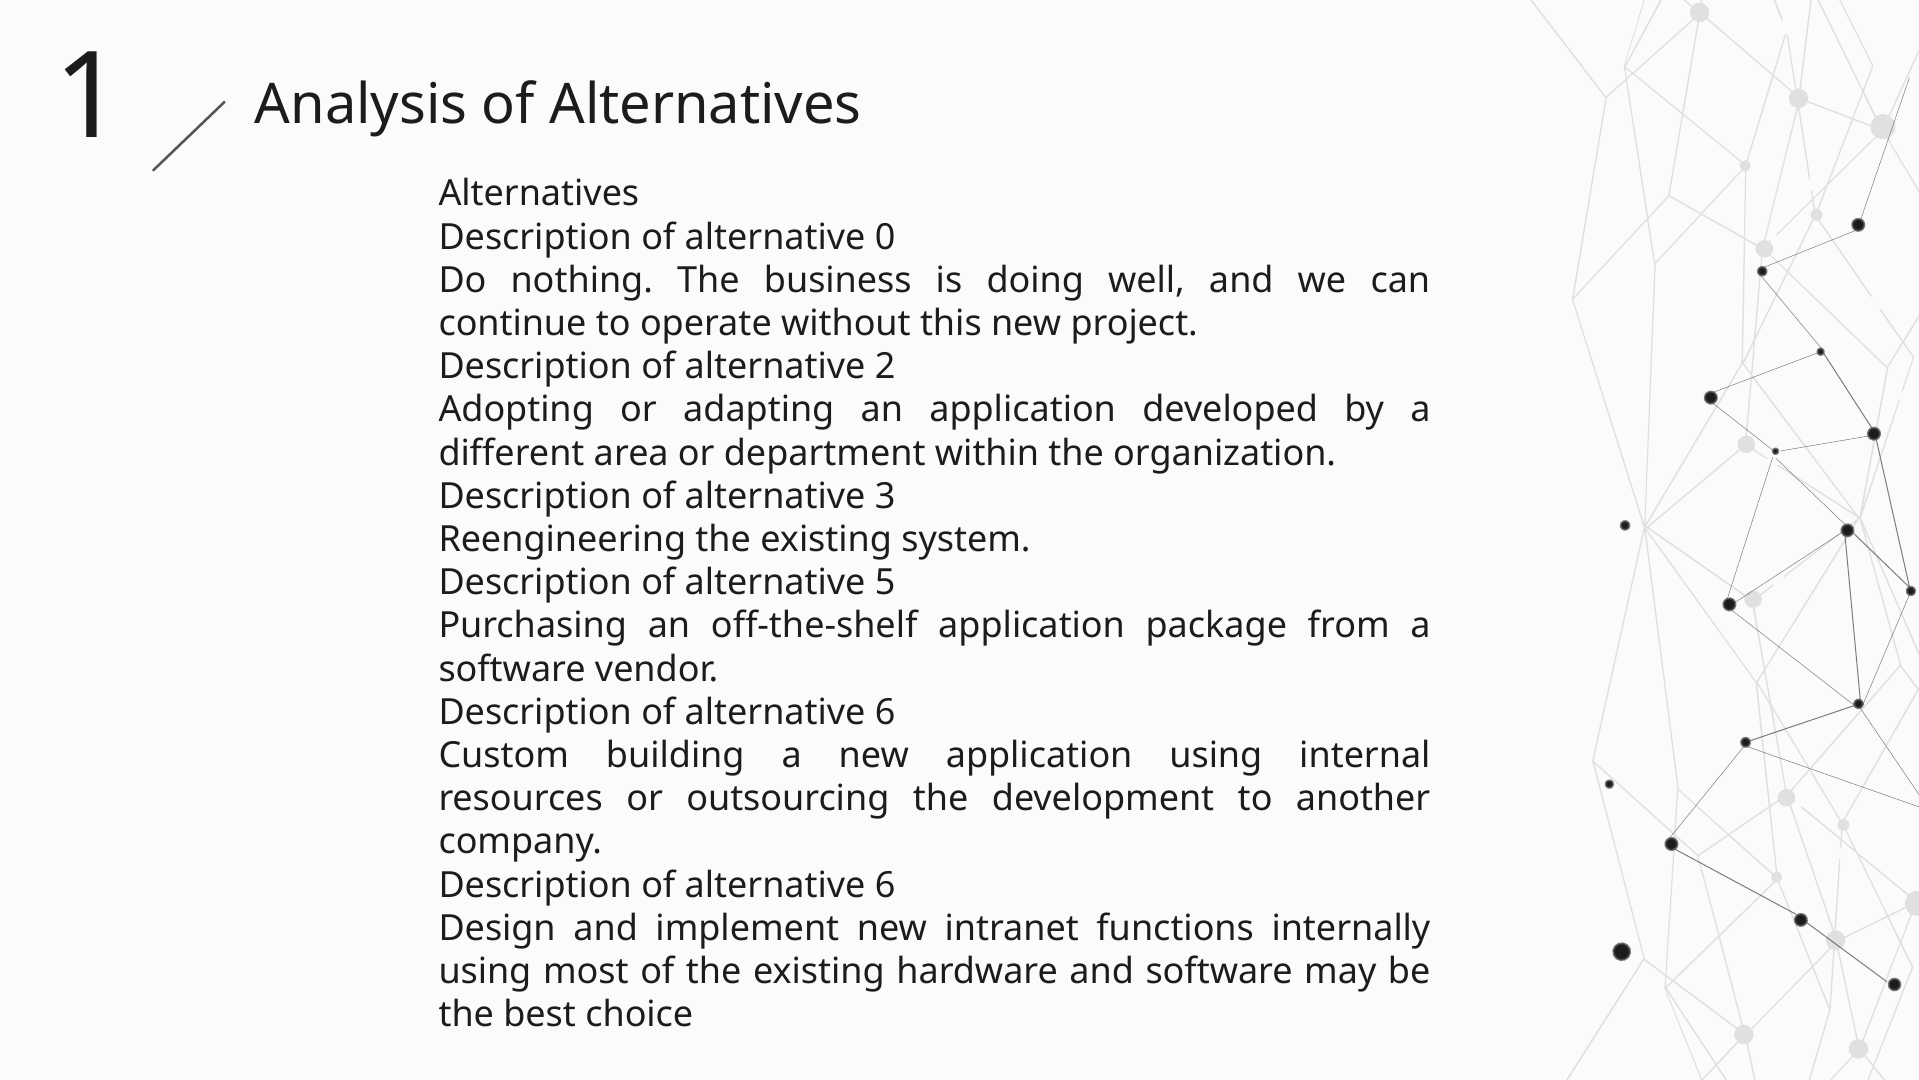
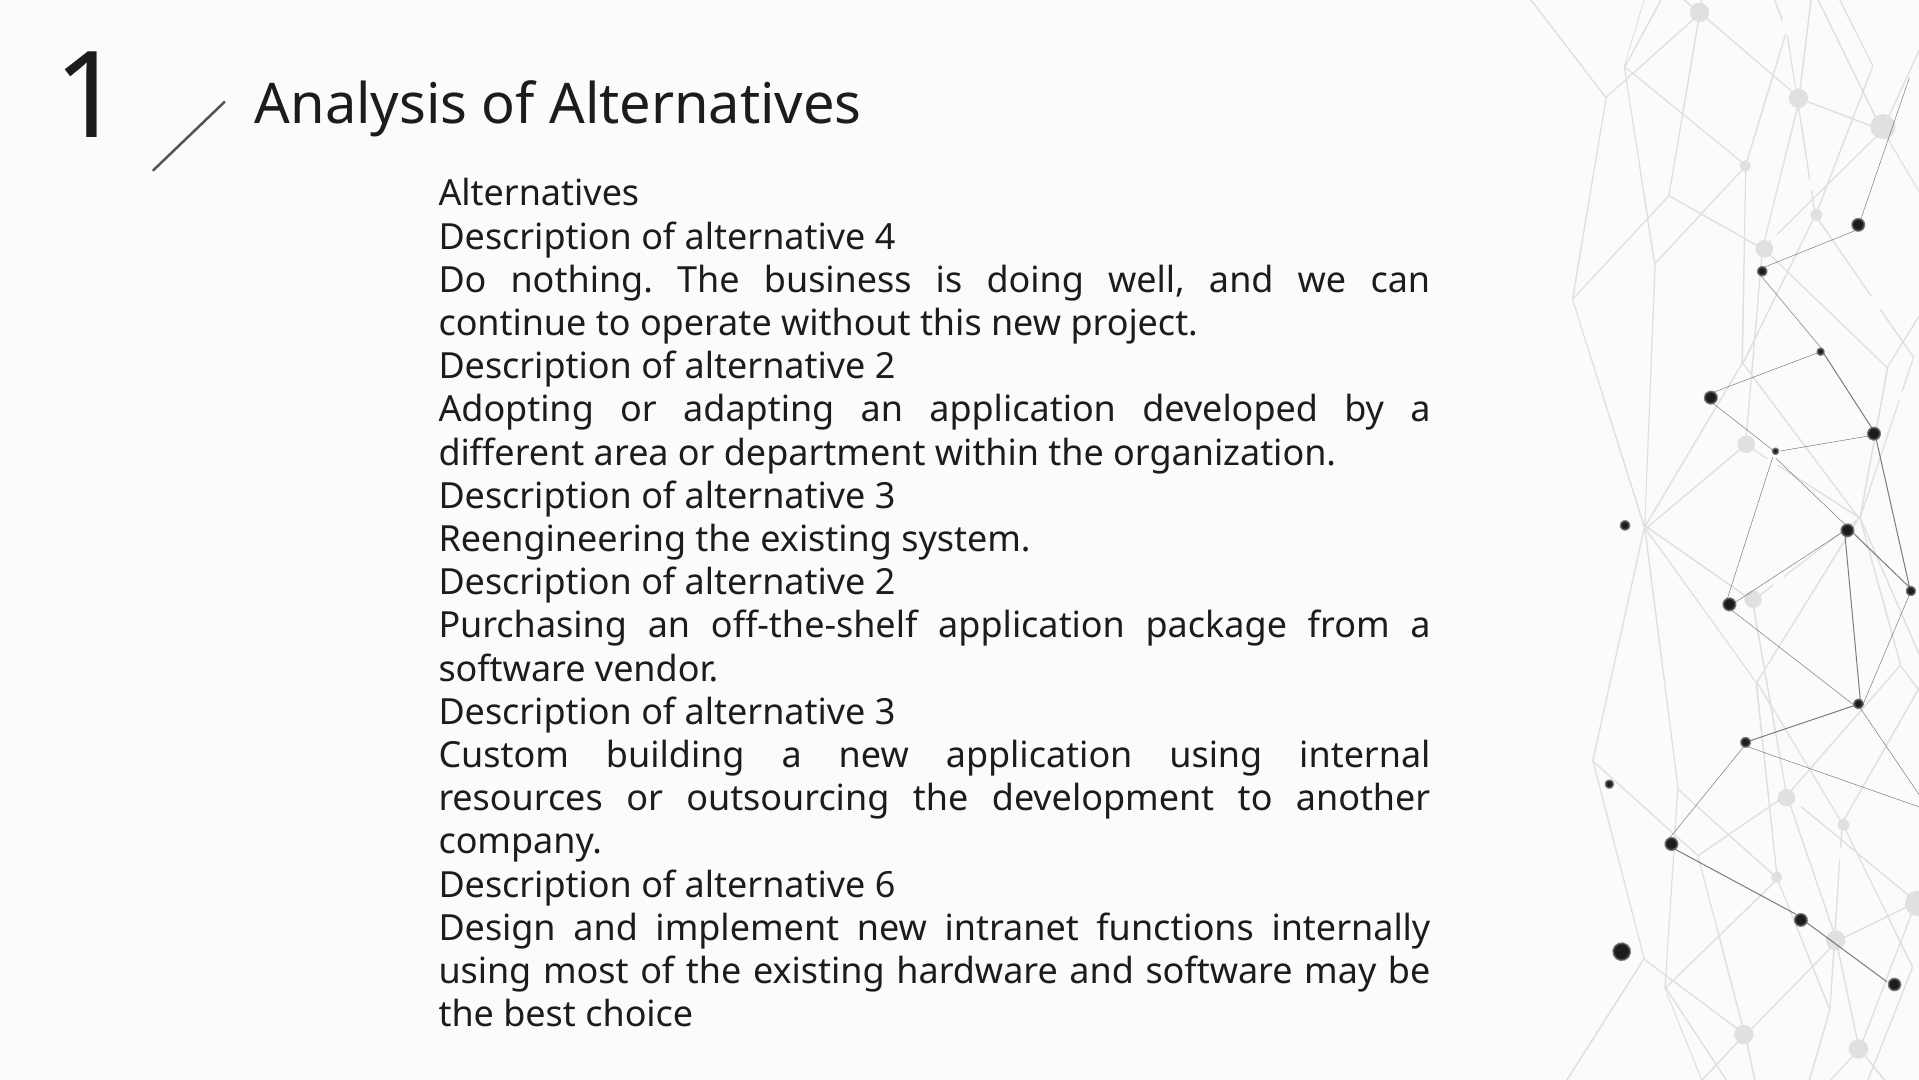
0: 0 -> 4
5 at (885, 582): 5 -> 2
6 at (885, 712): 6 -> 3
